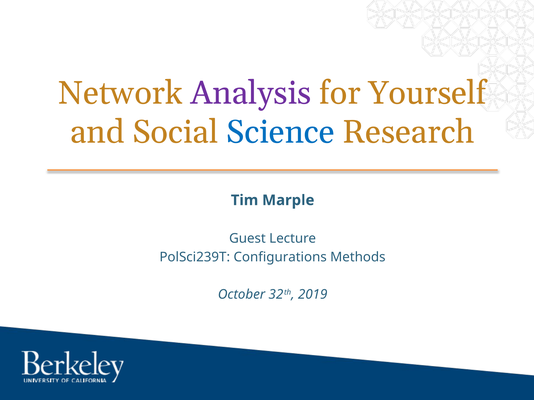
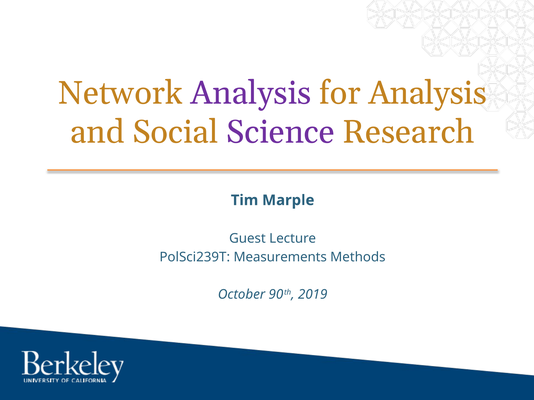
for Yourself: Yourself -> Analysis
Science colour: blue -> purple
Configurations: Configurations -> Measurements
32: 32 -> 90
